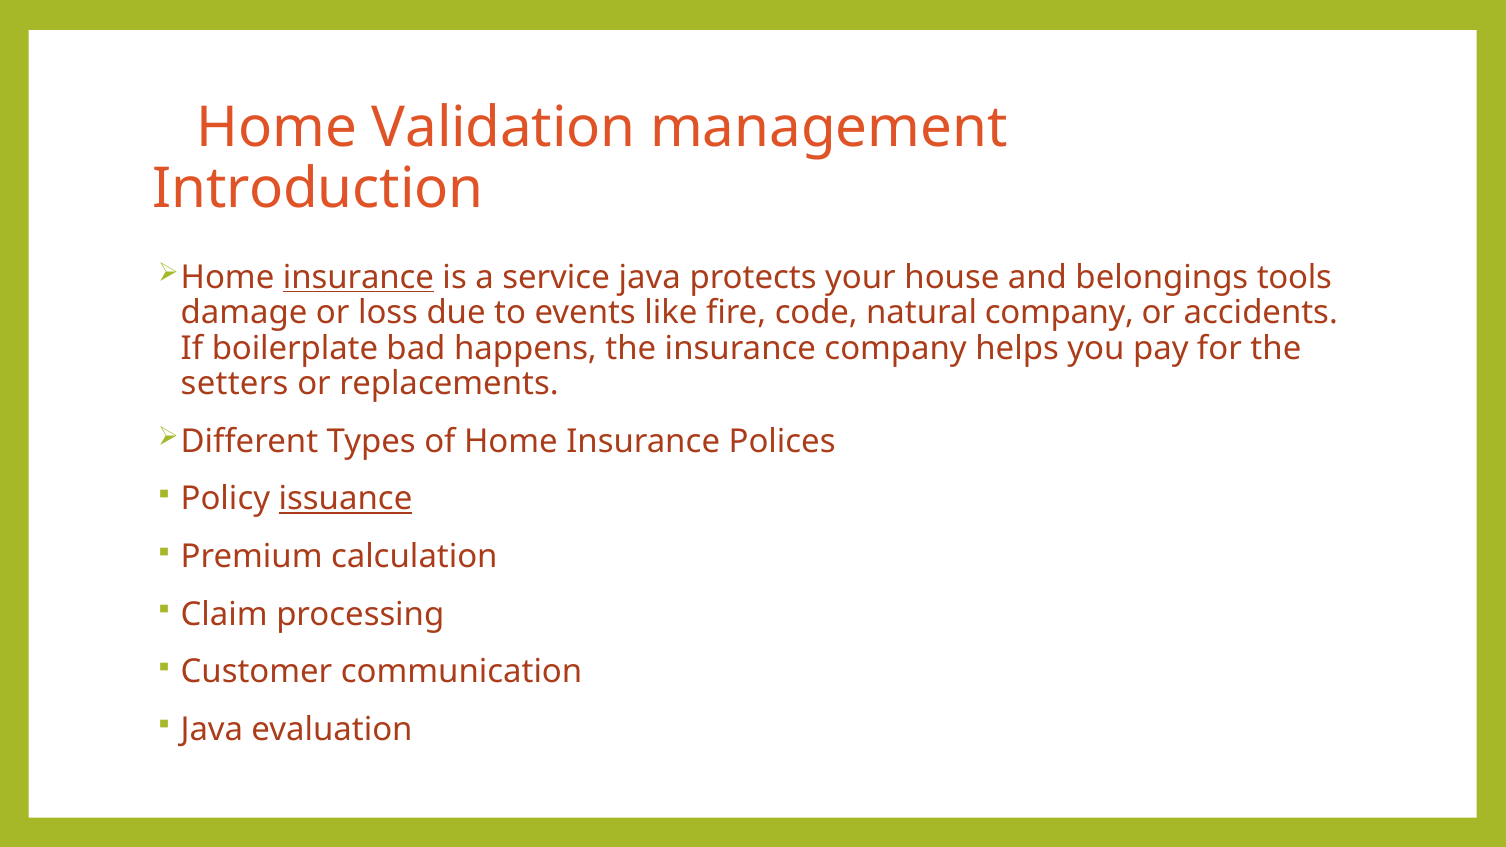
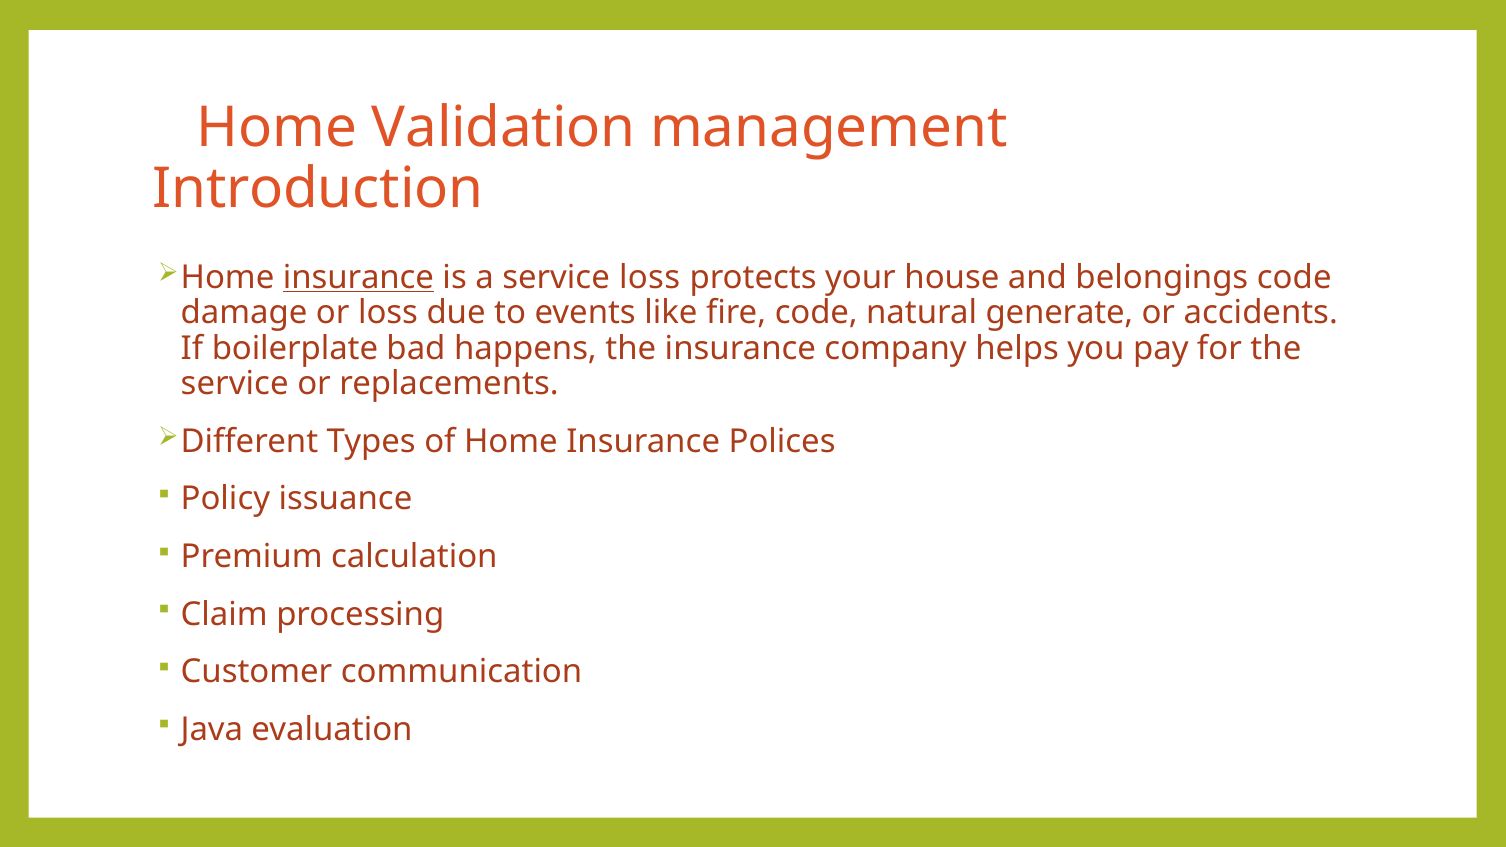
service java: java -> loss
belongings tools: tools -> code
natural company: company -> generate
setters at (235, 384): setters -> service
issuance underline: present -> none
